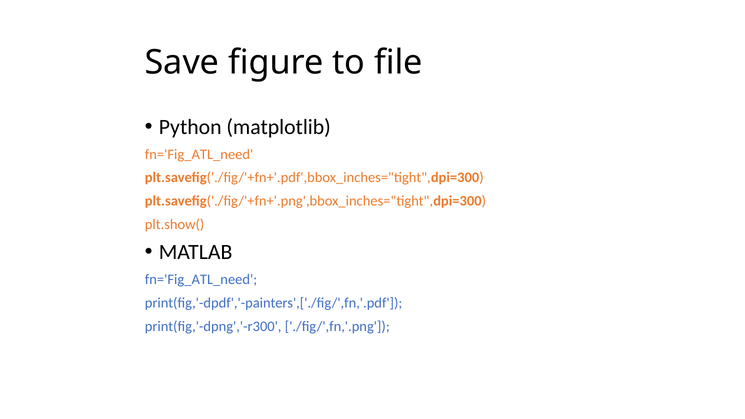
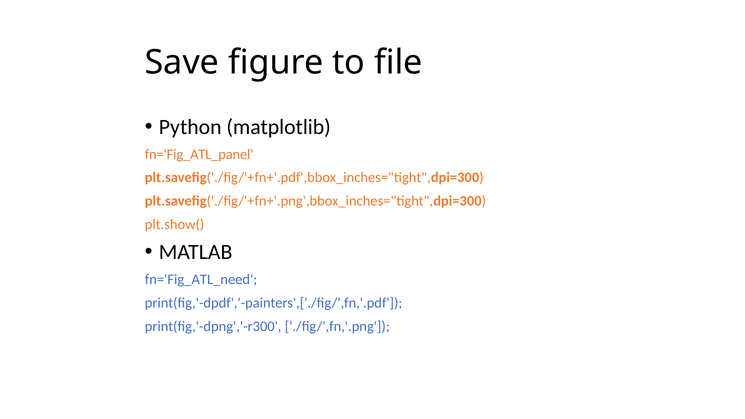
fn='Fig_ATL_need at (199, 154): fn='Fig_ATL_need -> fn='Fig_ATL_panel
